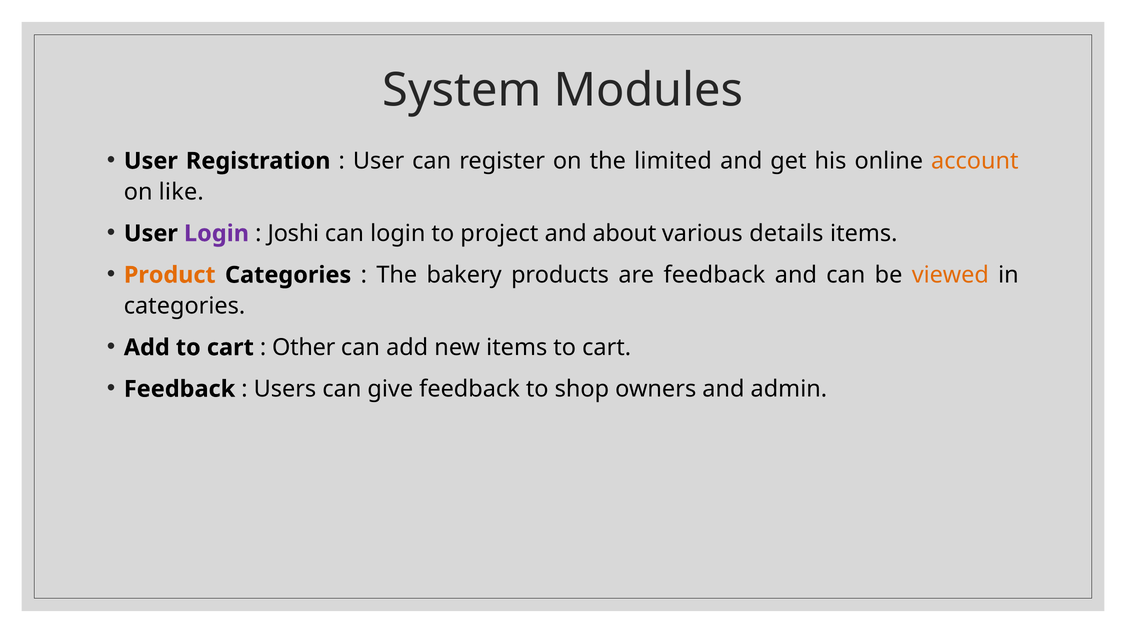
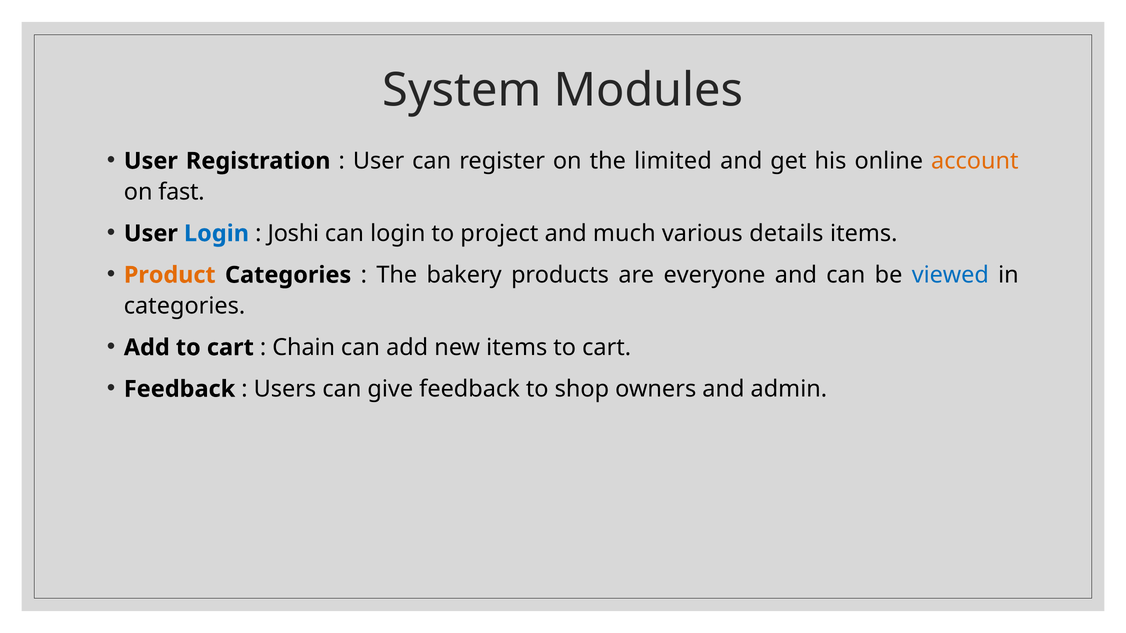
like: like -> fast
Login at (216, 234) colour: purple -> blue
about: about -> much
are feedback: feedback -> everyone
viewed colour: orange -> blue
Other: Other -> Chain
